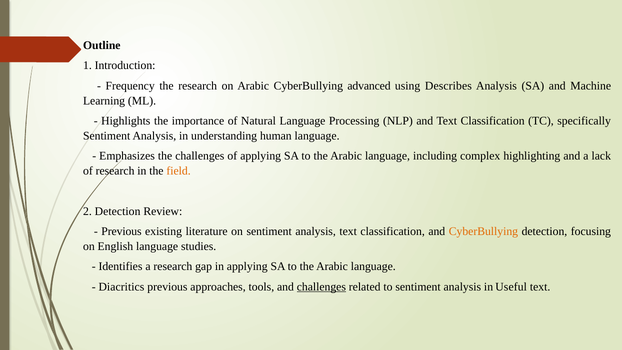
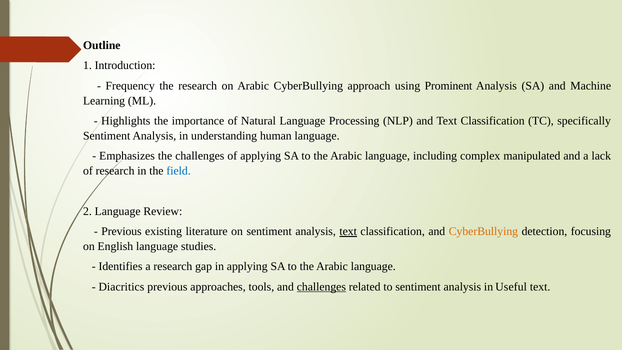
advanced: advanced -> approach
Describes: Describes -> Prominent
highlighting: highlighting -> manipulated
field colour: orange -> blue
2 Detection: Detection -> Language
text at (348, 231) underline: none -> present
